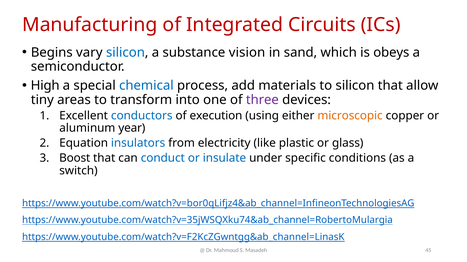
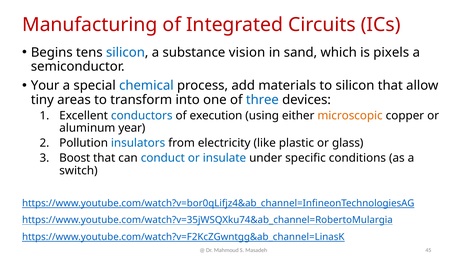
vary: vary -> tens
obeys: obeys -> pixels
High: High -> Your
three colour: purple -> blue
Equation: Equation -> Pollution
